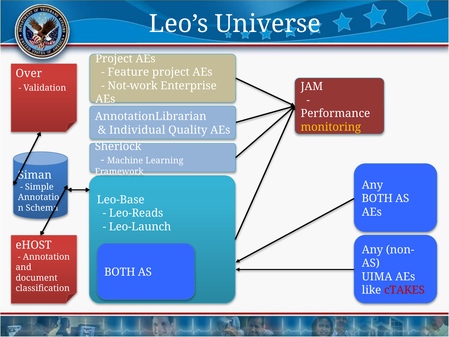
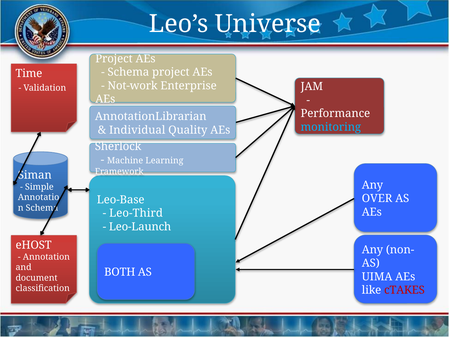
Feature at (128, 72): Feature -> Schema
Over: Over -> Time
monitoring colour: yellow -> light blue
BOTH at (377, 198): BOTH -> OVER
Leo-Reads: Leo-Reads -> Leo-Third
